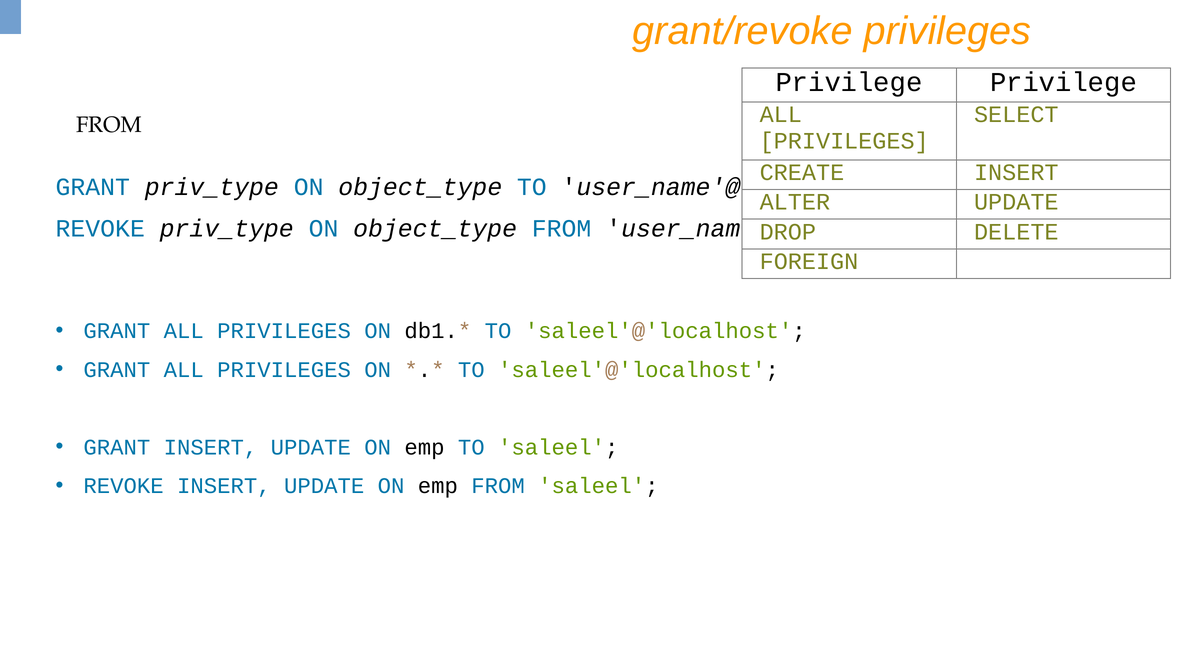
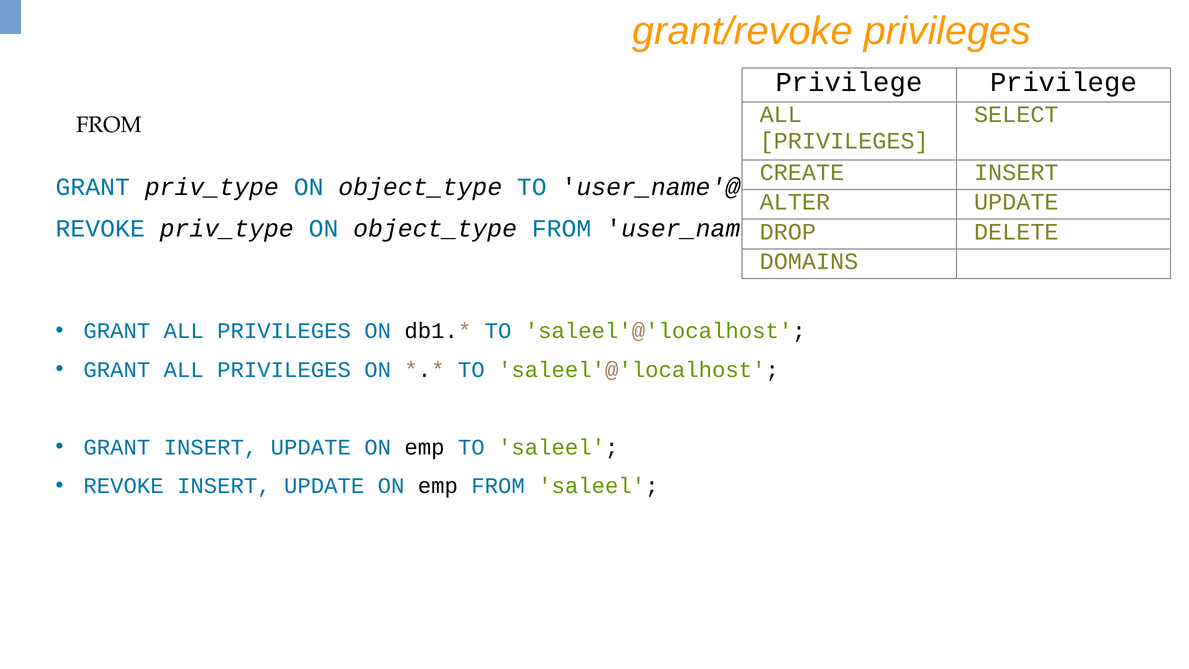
FOREIGN: FOREIGN -> DOMAINS
